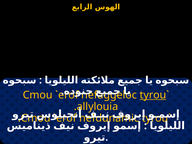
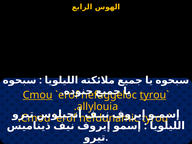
Cmou at (38, 95) underline: none -> present
